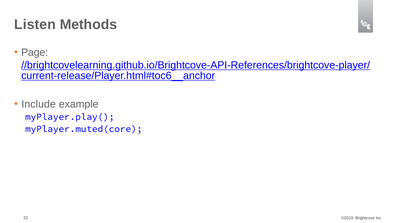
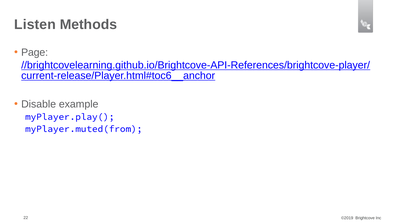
Include: Include -> Disable
myPlayer.muted(core: myPlayer.muted(core -> myPlayer.muted(from
